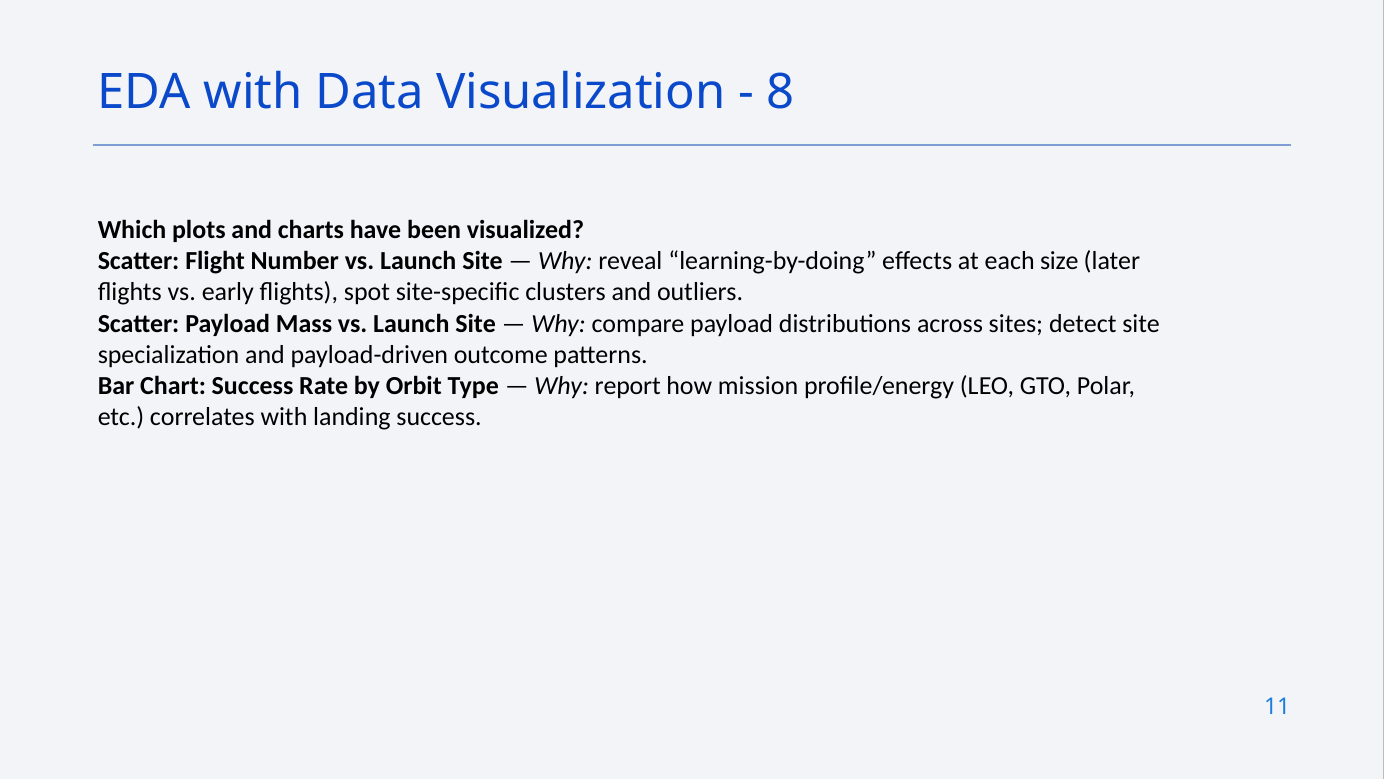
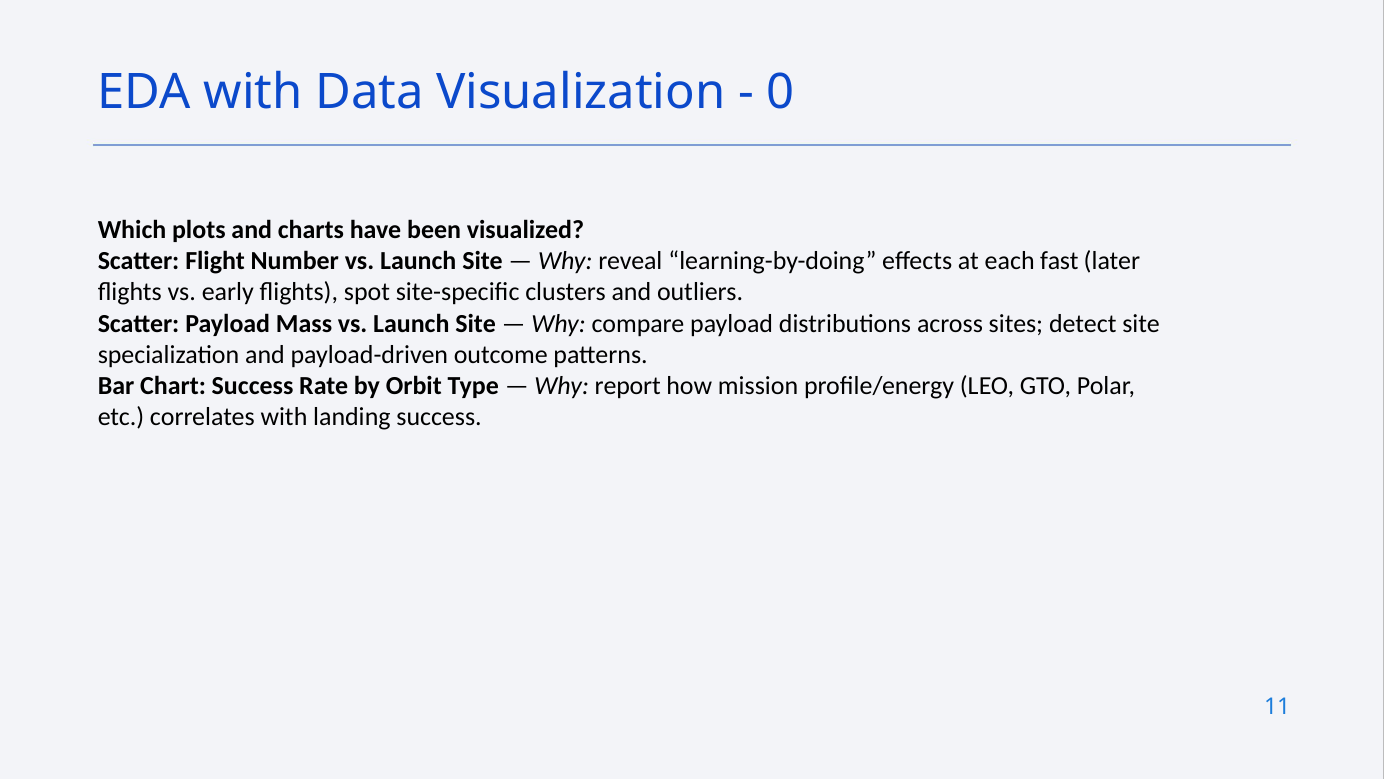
8: 8 -> 0
size: size -> fast
